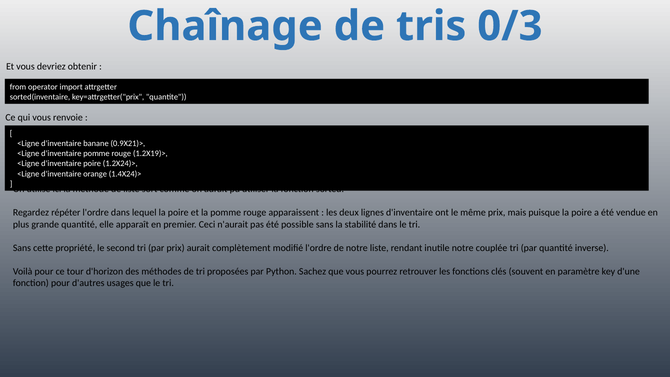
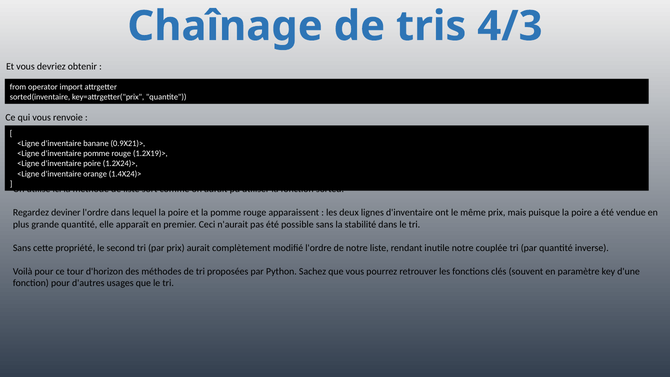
0/3: 0/3 -> 4/3
répéter: répéter -> deviner
